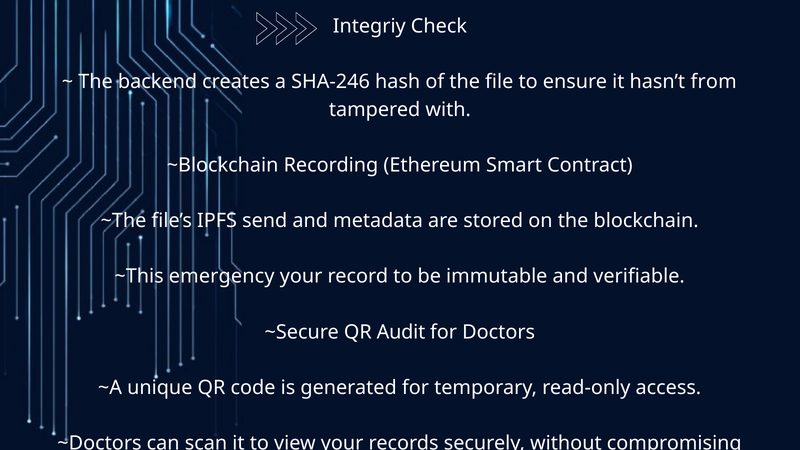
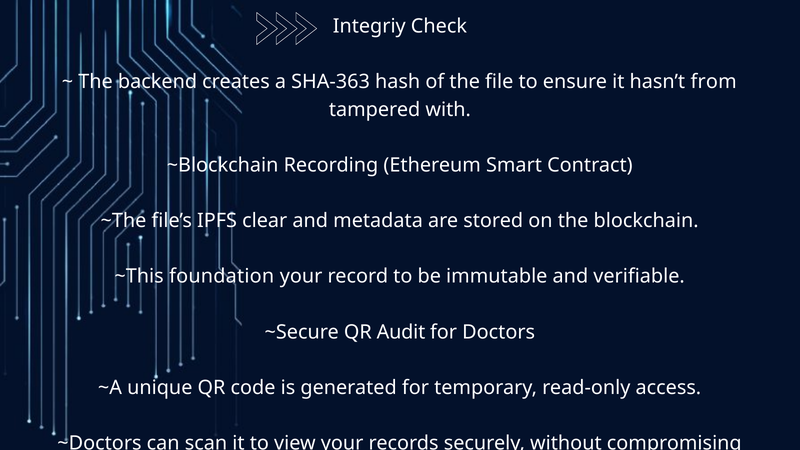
SHA-246: SHA-246 -> SHA-363
send: send -> clear
emergency: emergency -> foundation
